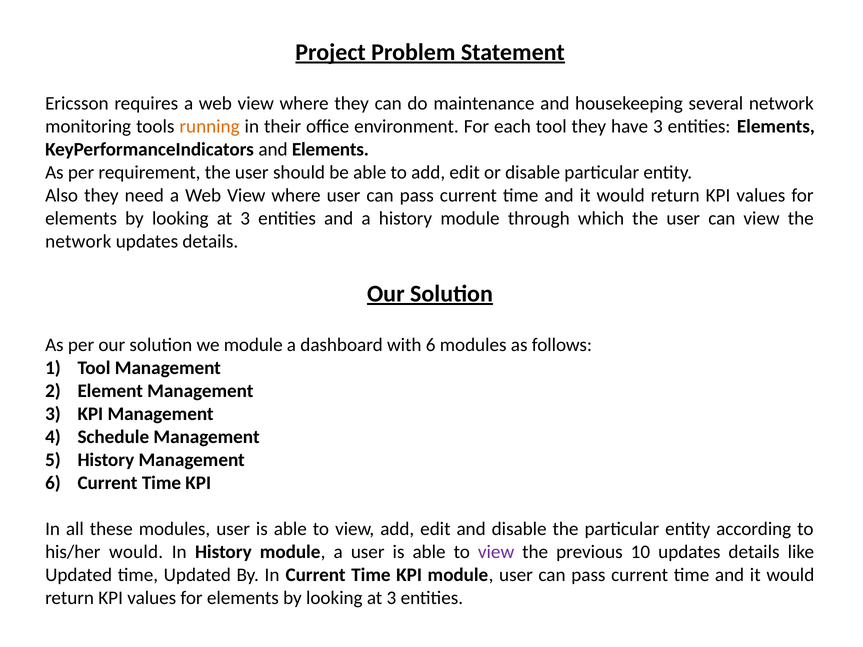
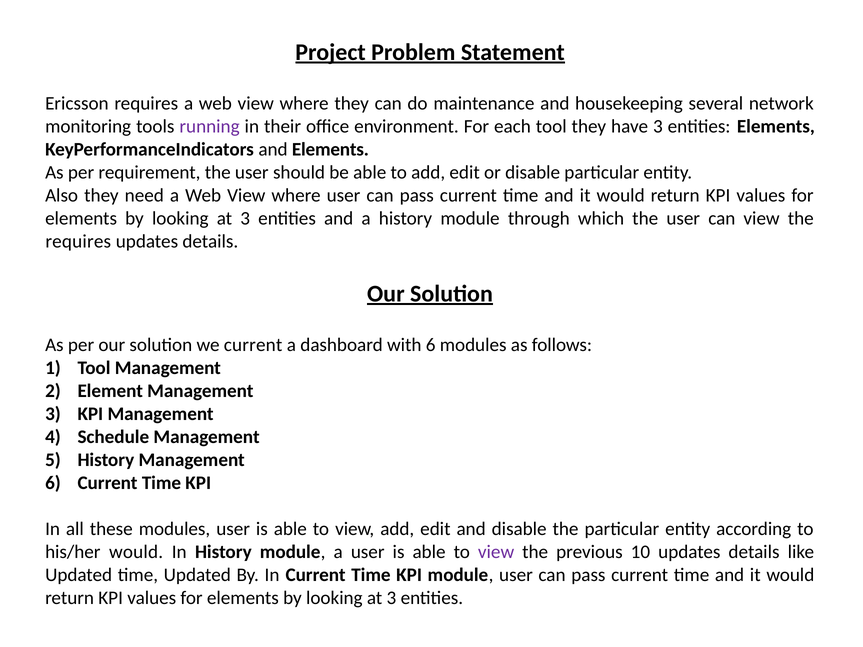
running colour: orange -> purple
network at (78, 242): network -> requires
we module: module -> current
